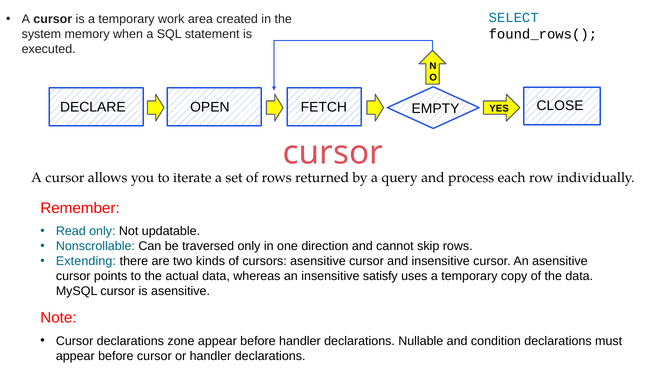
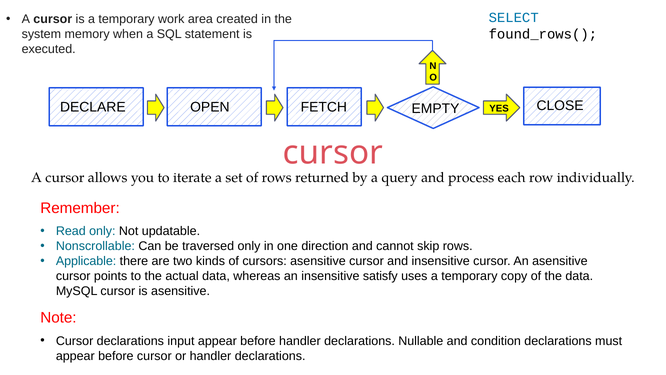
Extending: Extending -> Applicable
zone: zone -> input
